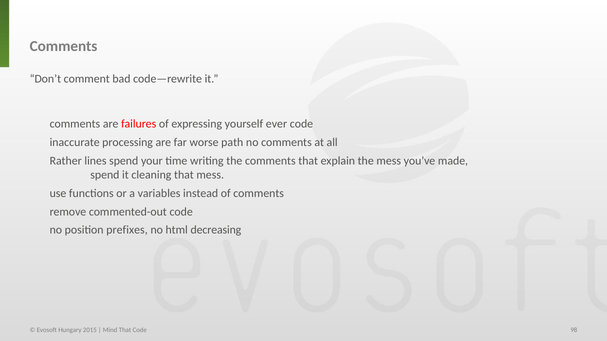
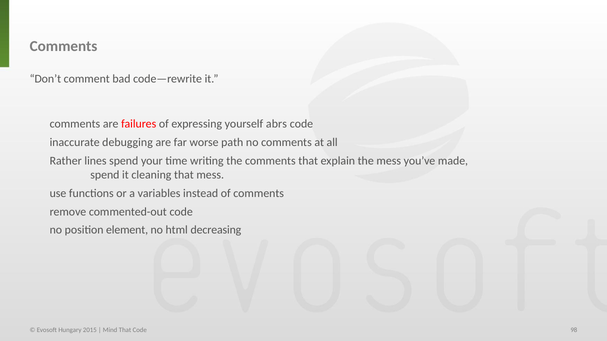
ever: ever -> abrs
processing: processing -> debugging
prefixes: prefixes -> element
